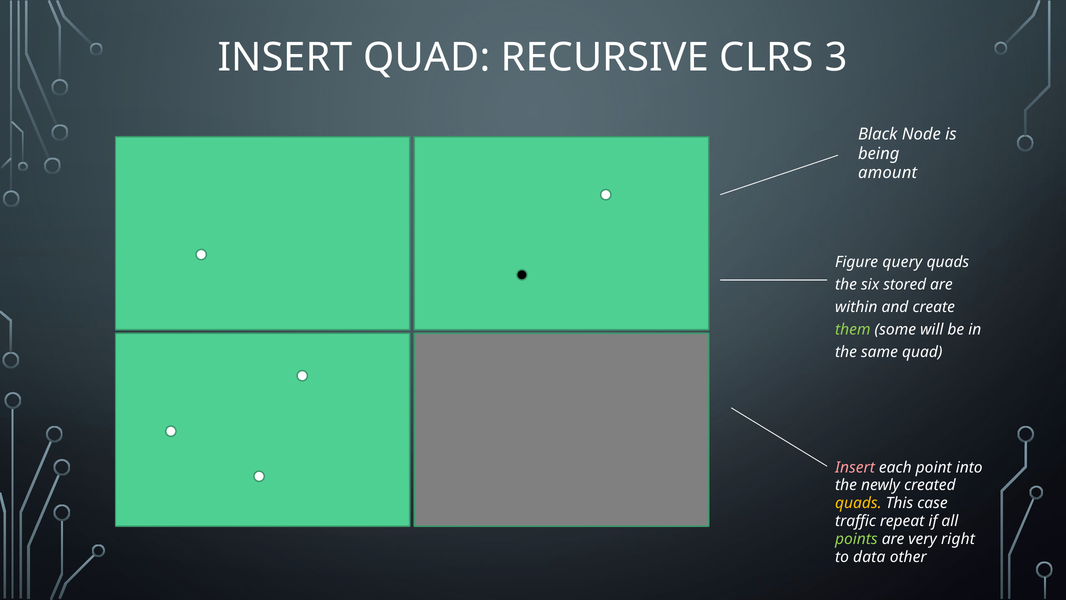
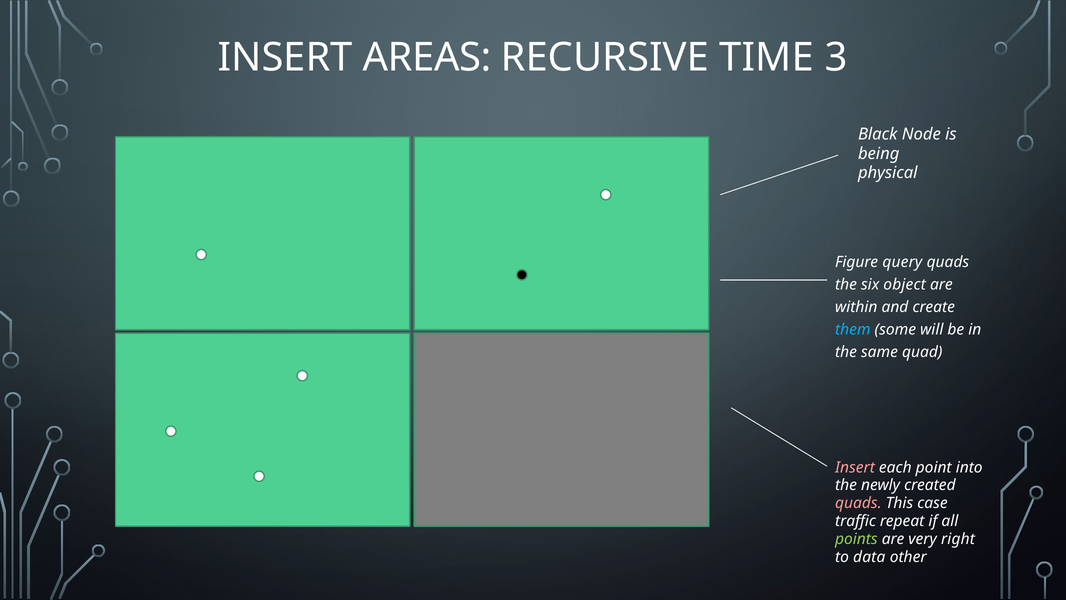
INSERT QUAD: QUAD -> AREAS
CLRS: CLRS -> TIME
amount: amount -> physical
stored: stored -> object
them colour: light green -> light blue
quads at (858, 503) colour: yellow -> pink
